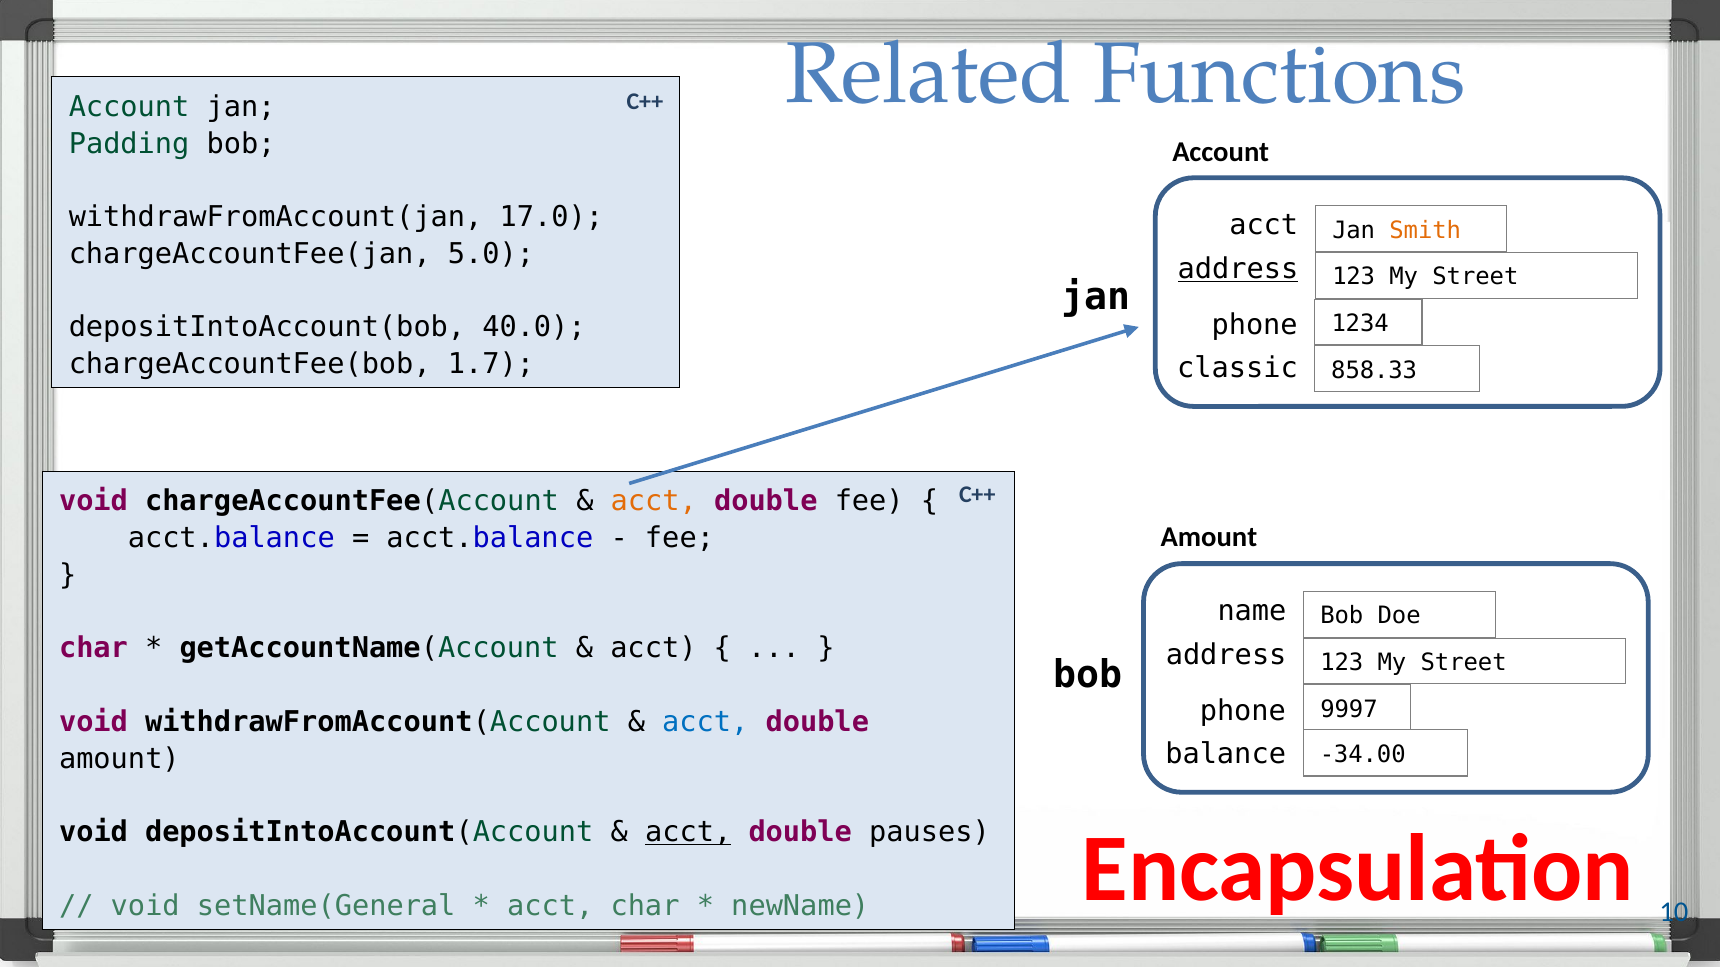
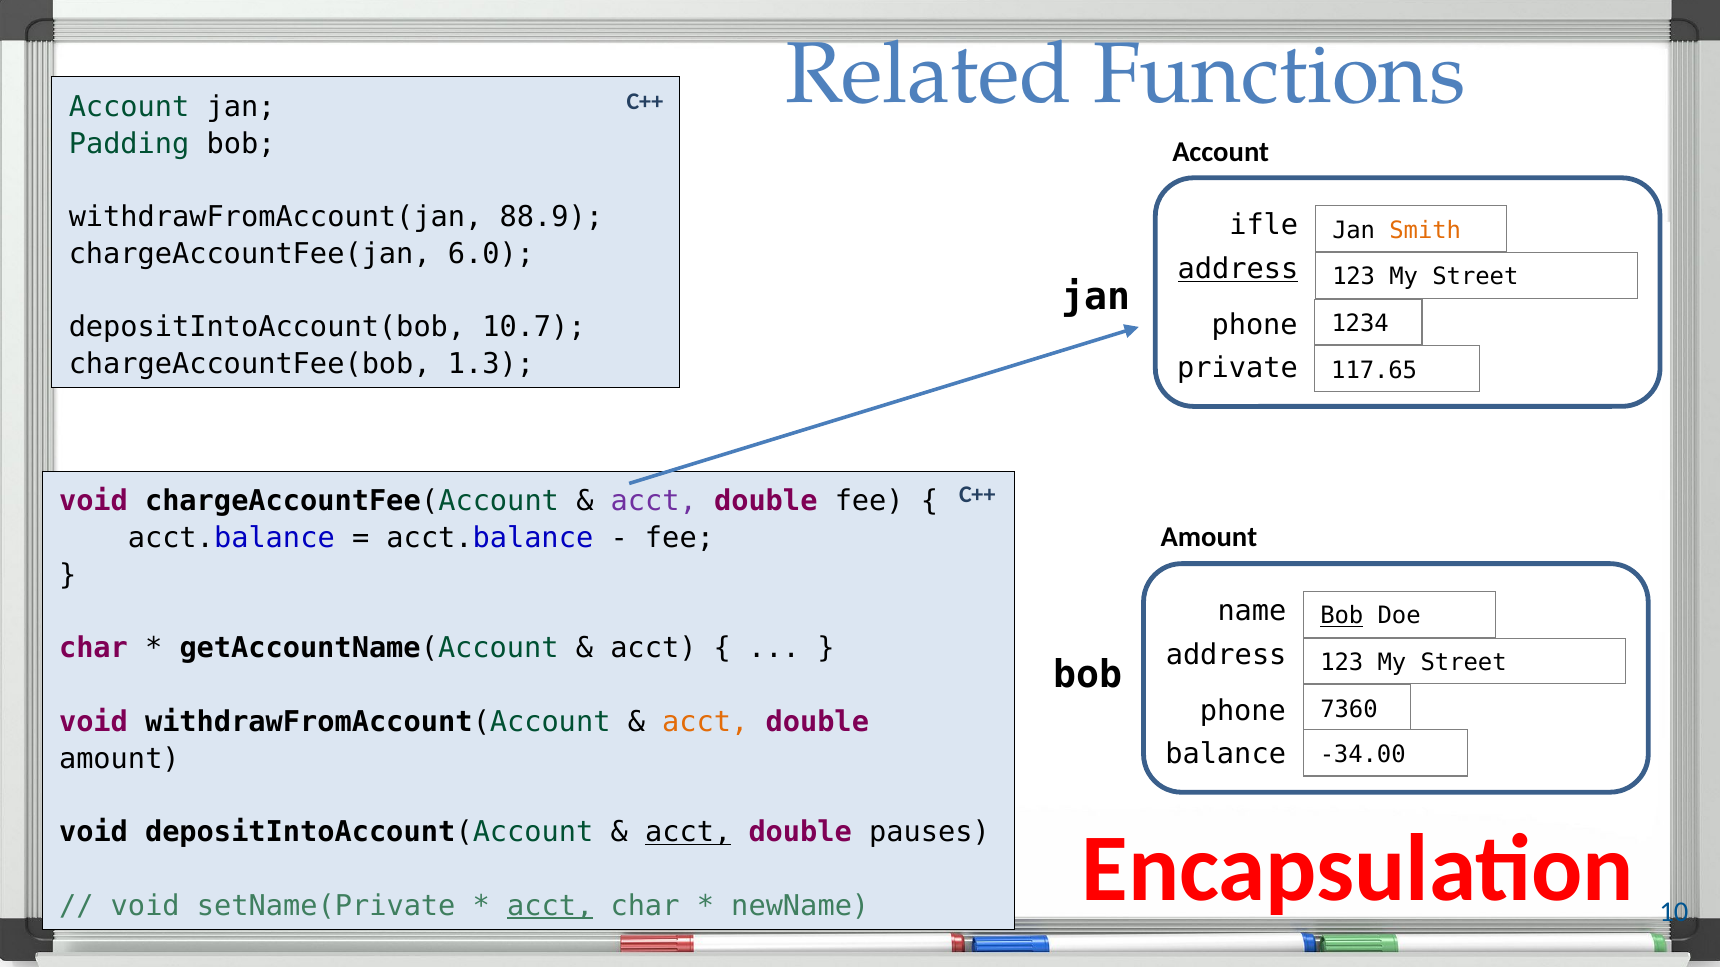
17.0: 17.0 -> 88.9
acct at (1264, 225): acct -> ifle
5.0: 5.0 -> 6.0
40.0: 40.0 -> 10.7
1.7: 1.7 -> 1.3
classic: classic -> private
858.33: 858.33 -> 117.65
acct at (654, 502) colour: orange -> purple
Bob at (1342, 616) underline: none -> present
9997: 9997 -> 7360
acct at (705, 722) colour: blue -> orange
setName(General: setName(General -> setName(Private
acct at (550, 906) underline: none -> present
